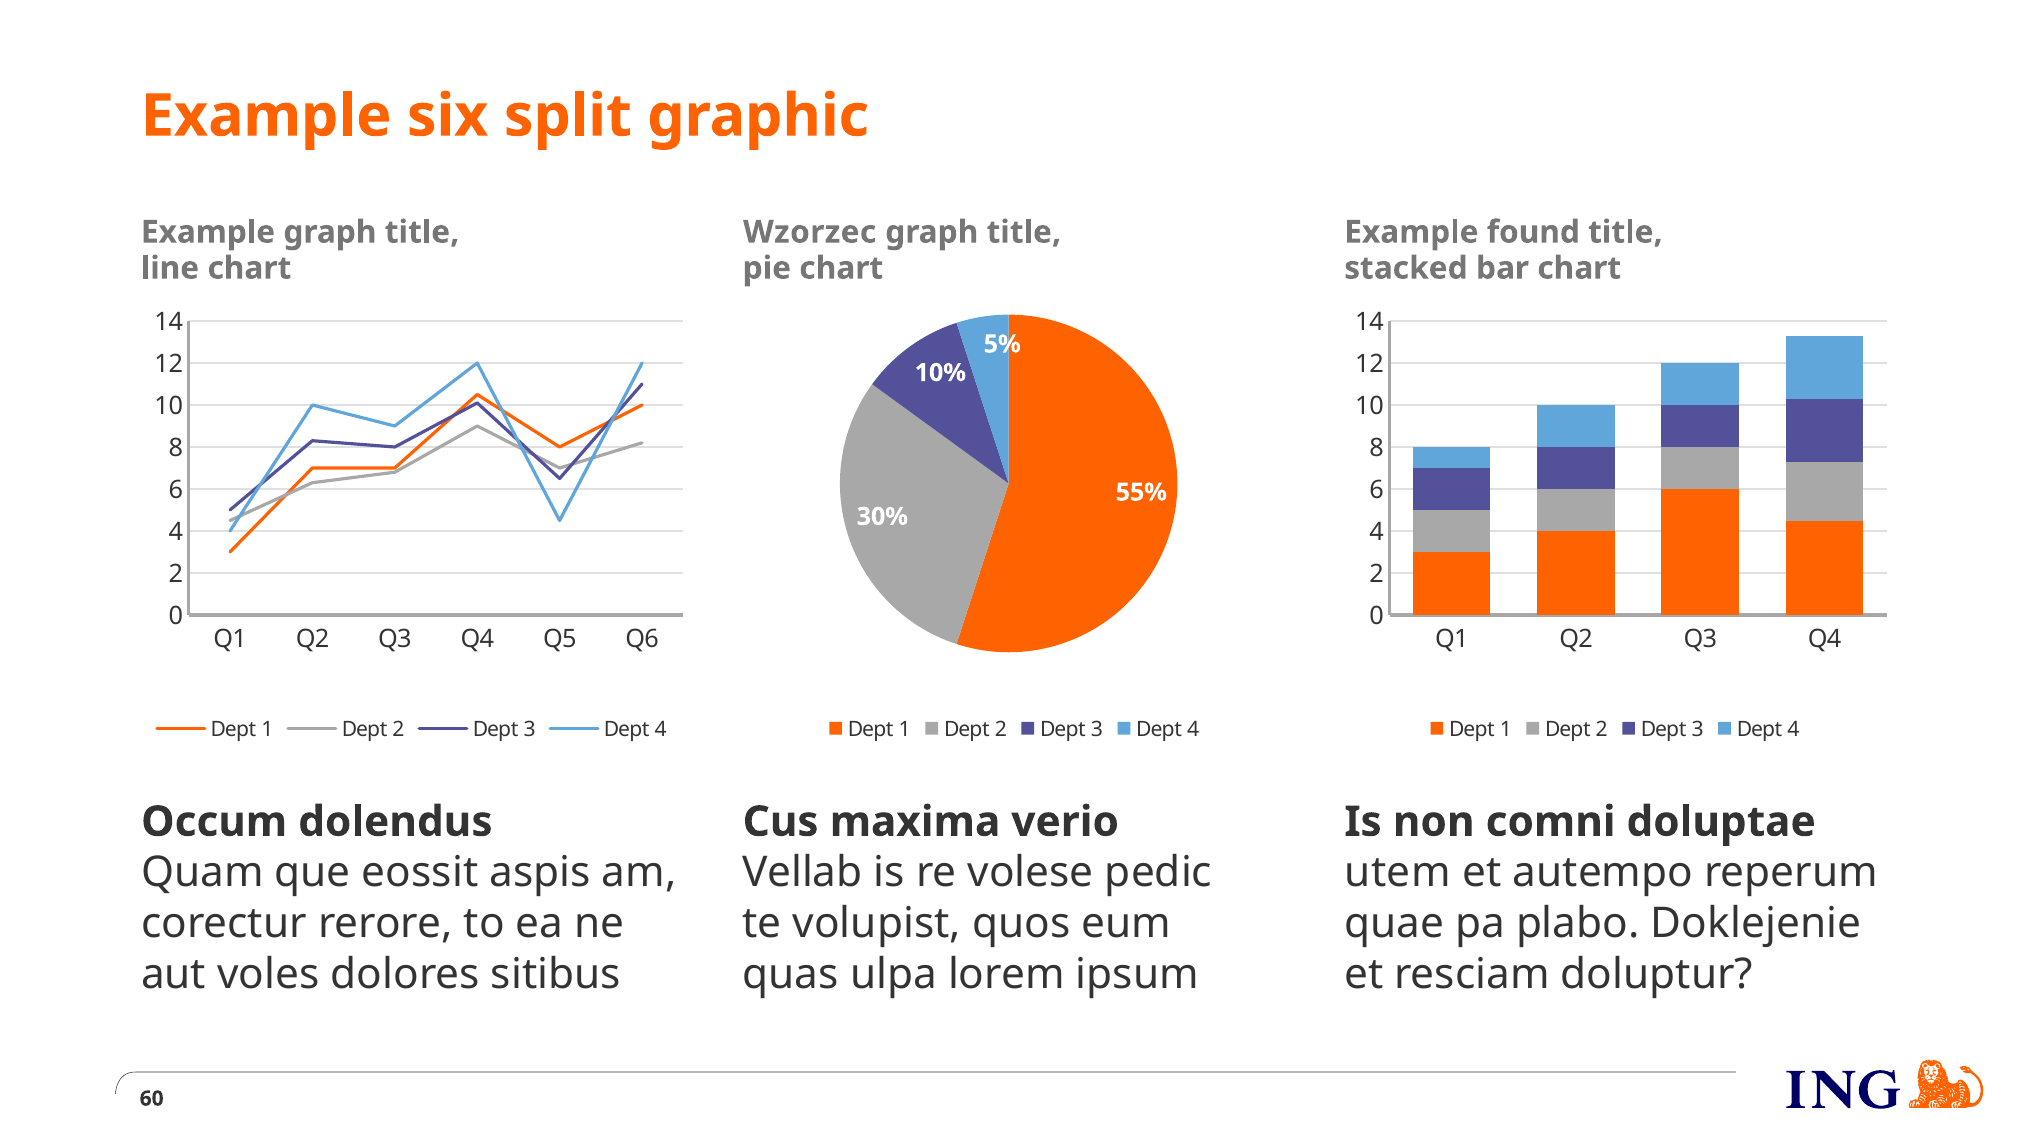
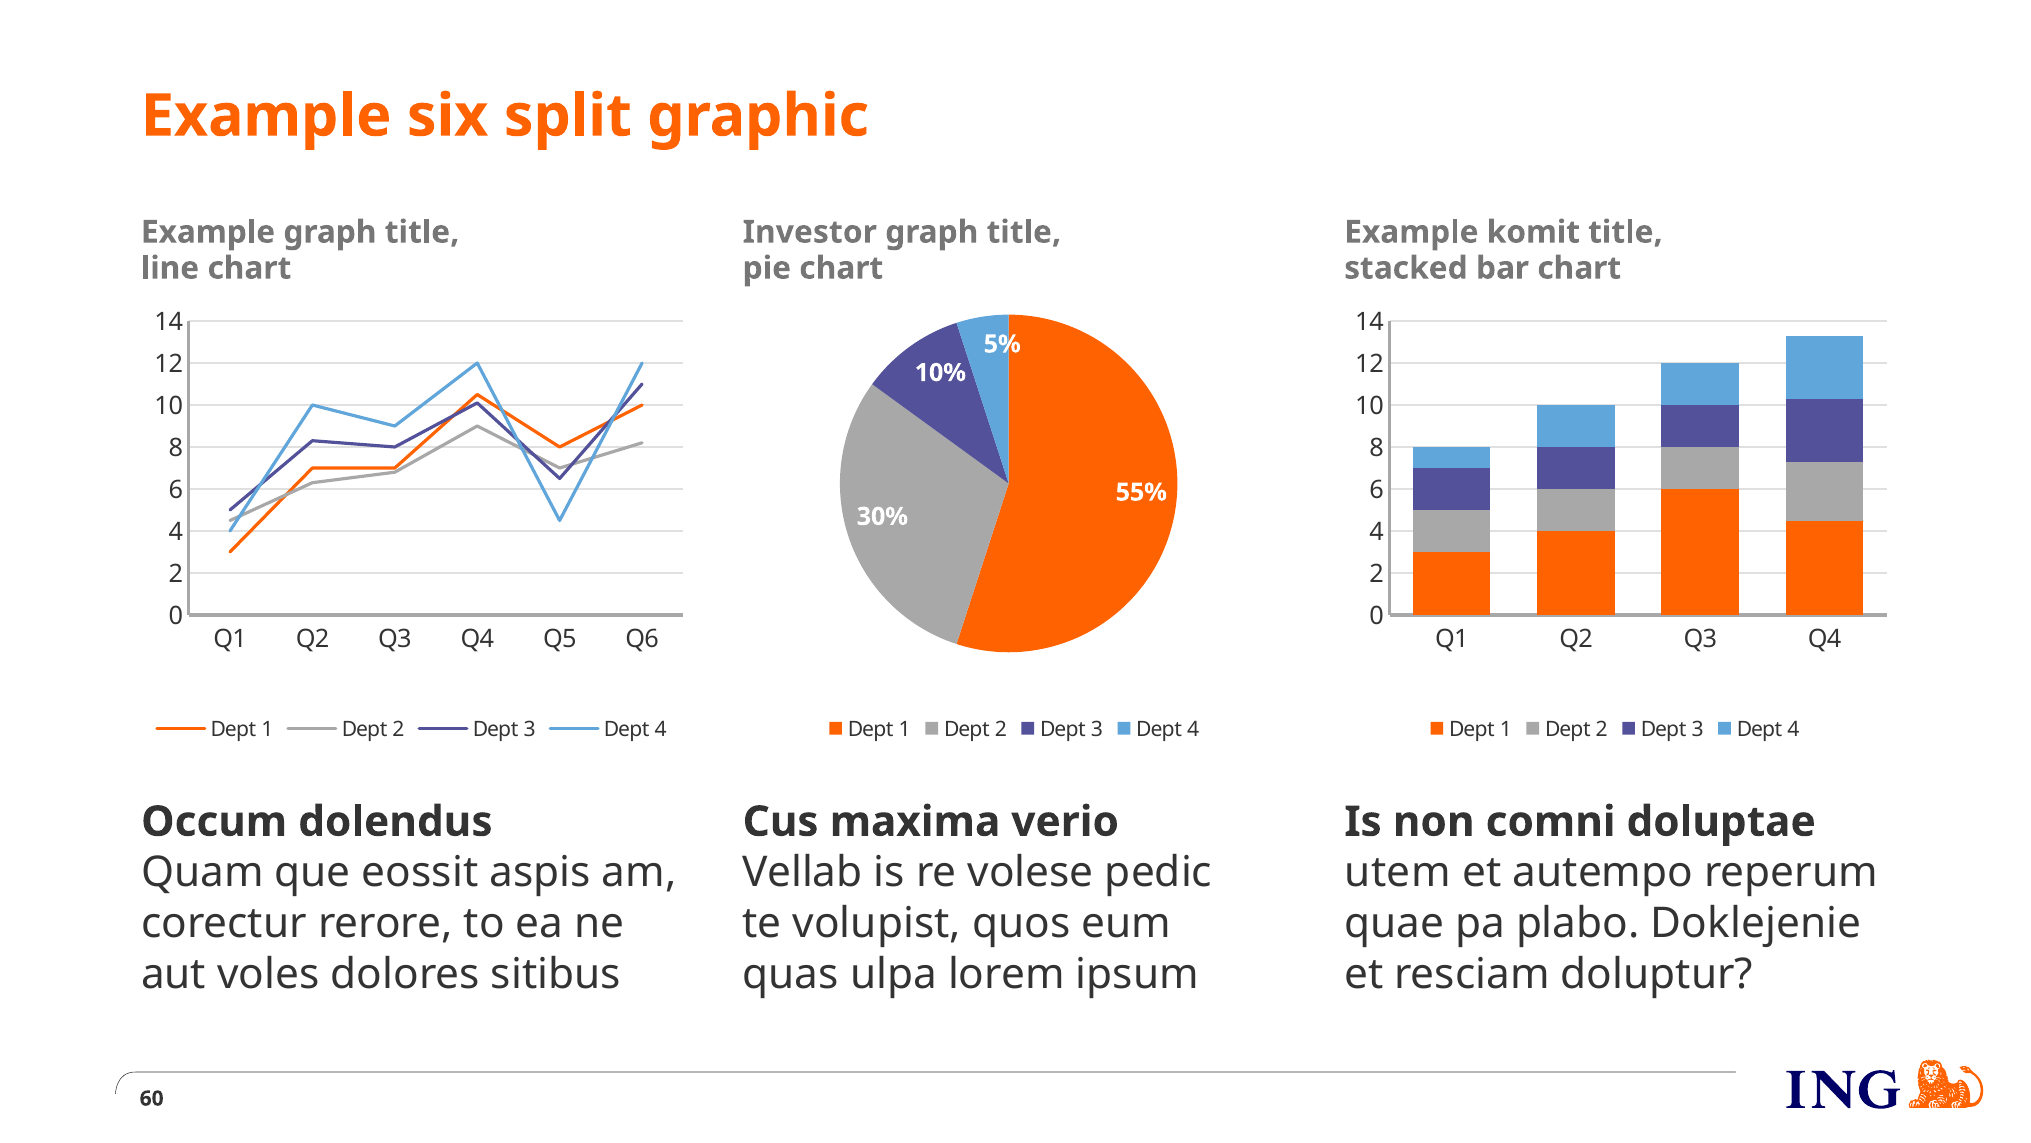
Wzorzec: Wzorzec -> Investor
found: found -> komit
